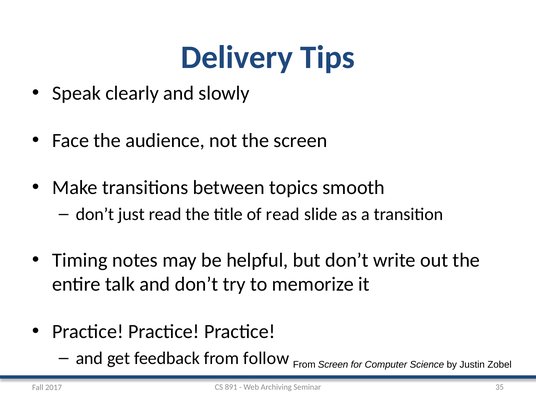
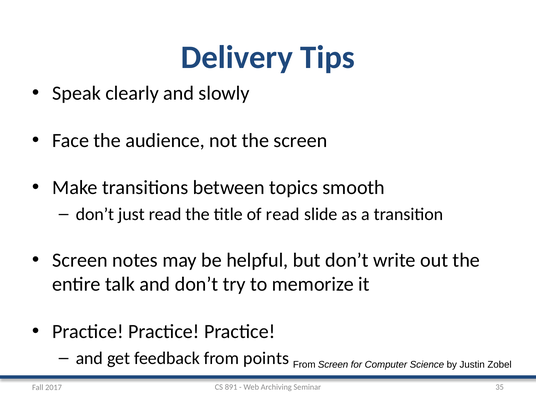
Timing at (80, 260): Timing -> Screen
follow: follow -> points
